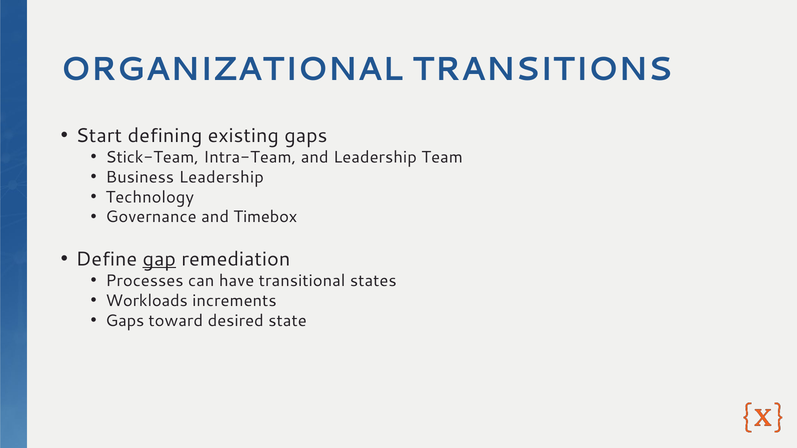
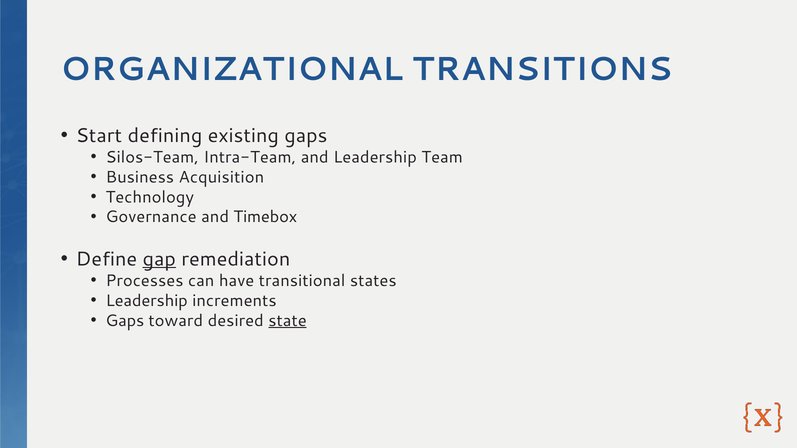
Stick-Team: Stick-Team -> Silos-Team
Business Leadership: Leadership -> Acquisition
Workloads at (147, 301): Workloads -> Leadership
state underline: none -> present
